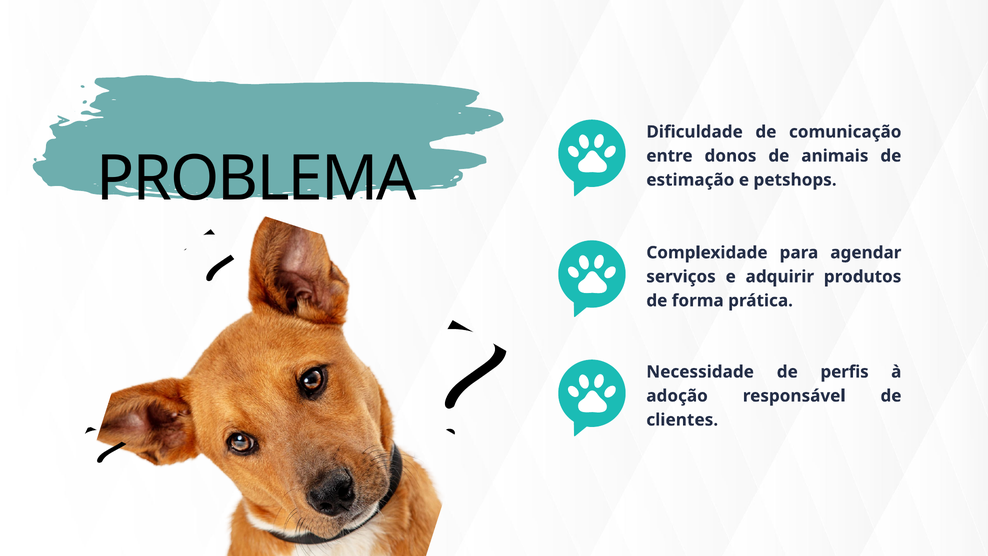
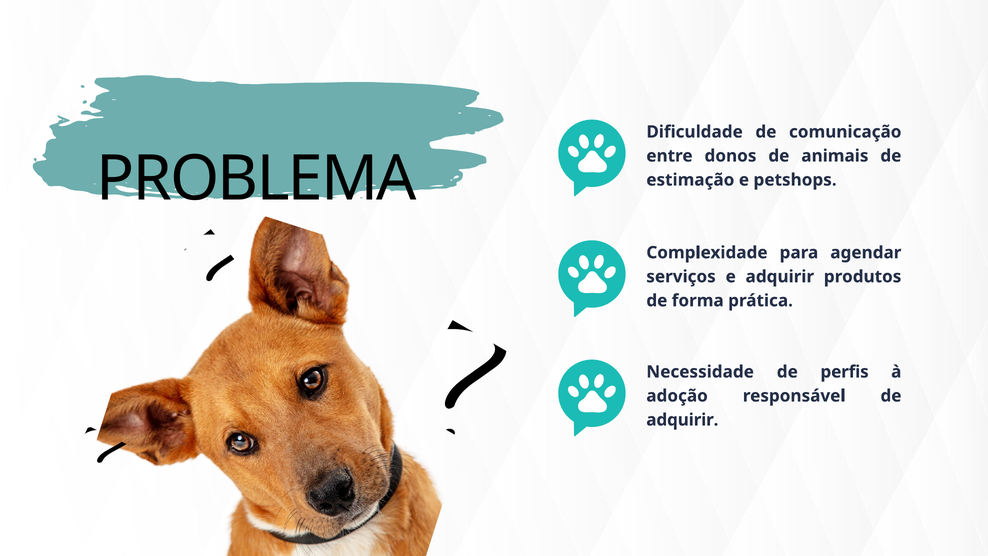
clientes at (682, 420): clientes -> adquirir
